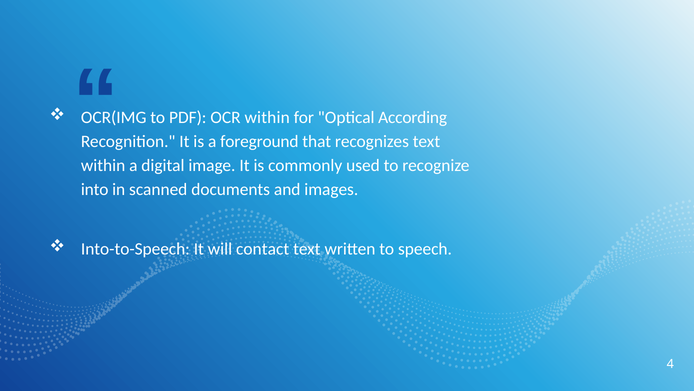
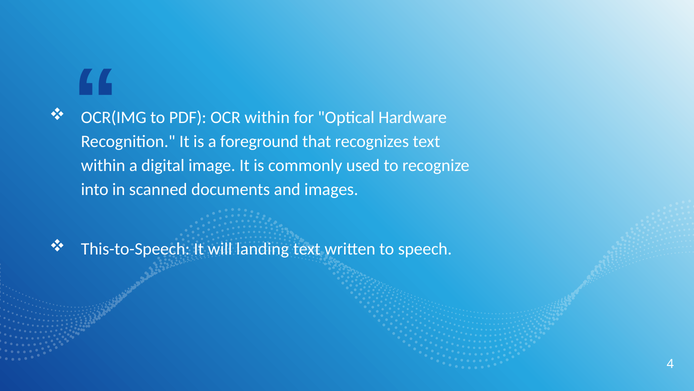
According: According -> Hardware
Into-to-Speech: Into-to-Speech -> This-to-Speech
contact: contact -> landing
